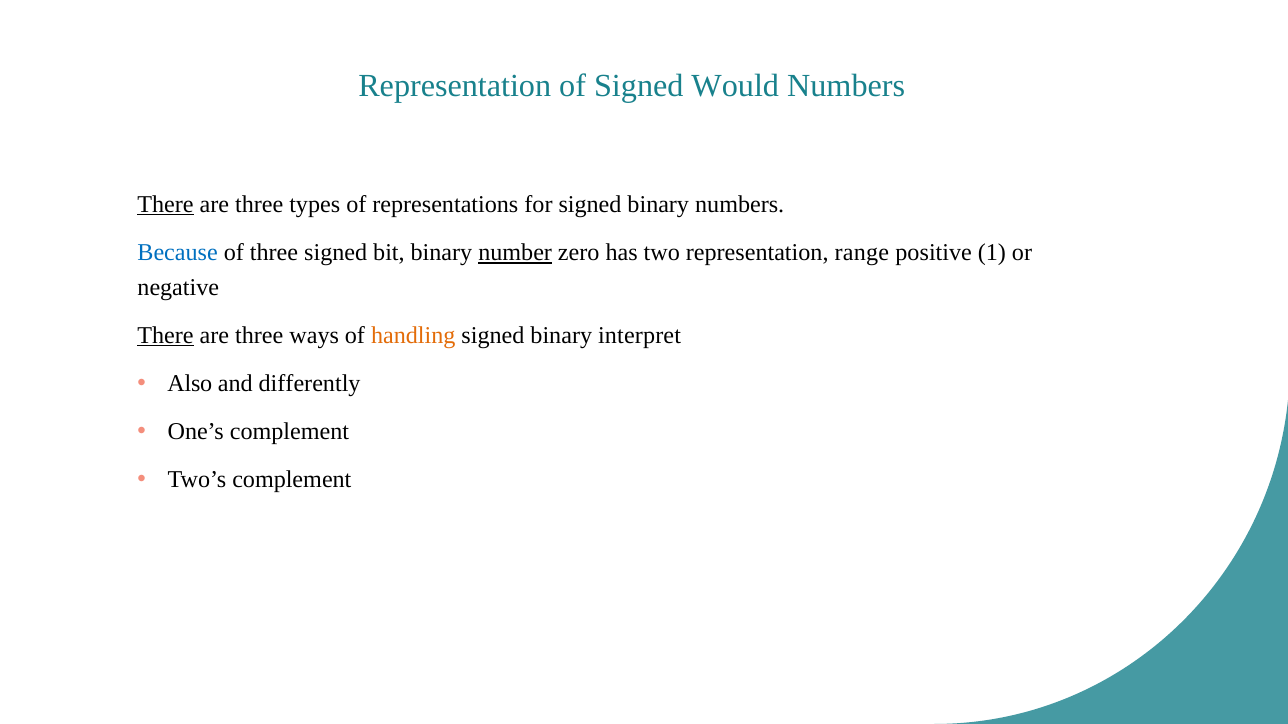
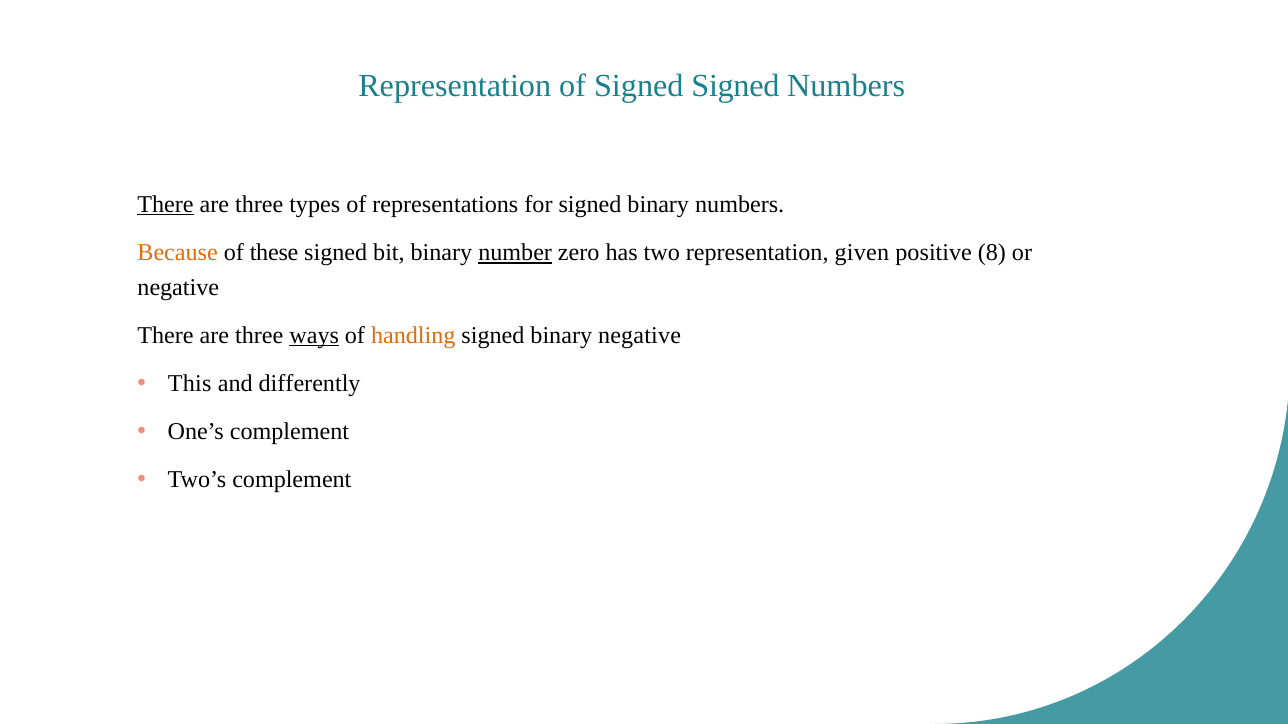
Signed Would: Would -> Signed
Because colour: blue -> orange
of three: three -> these
range: range -> given
1: 1 -> 8
There at (166, 336) underline: present -> none
ways underline: none -> present
binary interpret: interpret -> negative
Also: Also -> This
